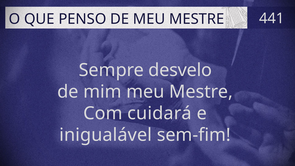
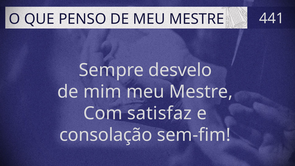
cuidará: cuidará -> satisfaz
inigualável: inigualável -> consolação
